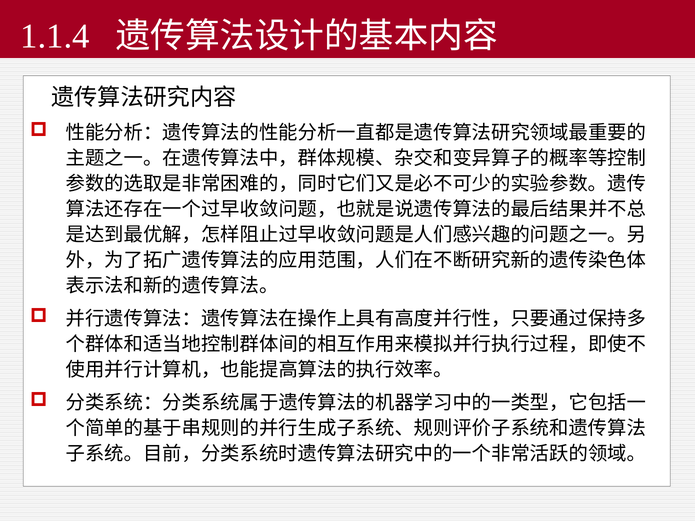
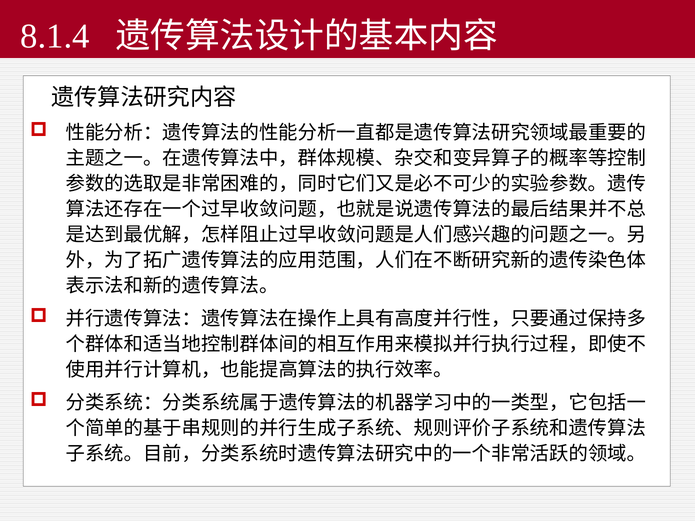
1.1.4: 1.1.4 -> 8.1.4
